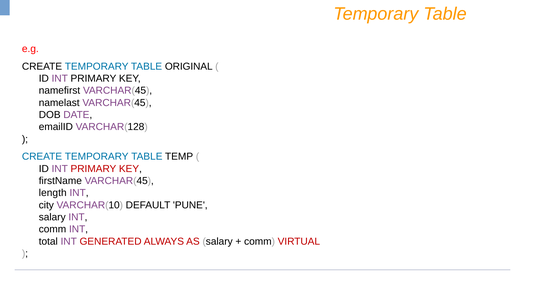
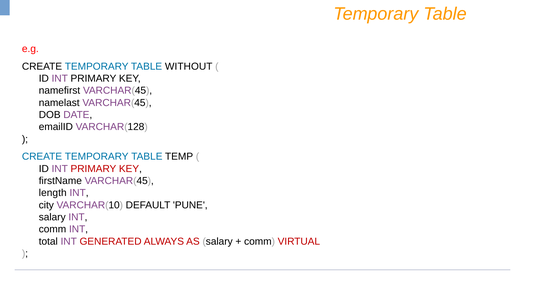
ORIGINAL: ORIGINAL -> WITHOUT
